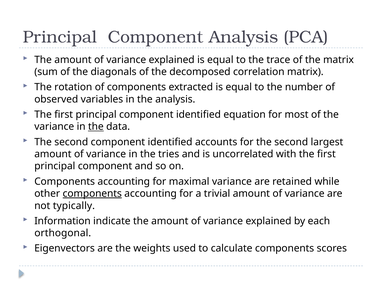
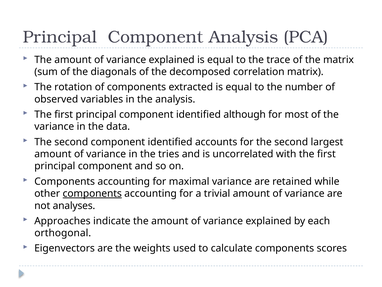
equation: equation -> although
the at (96, 126) underline: present -> none
typically: typically -> analyses
Information: Information -> Approaches
